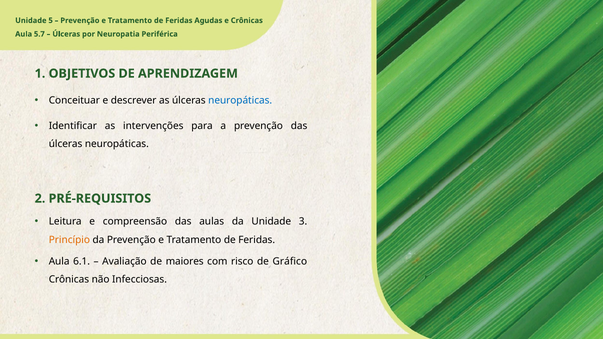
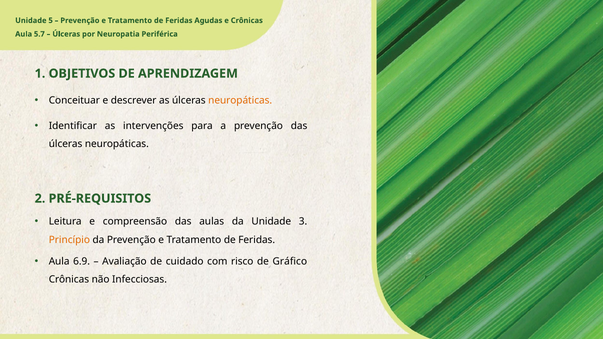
neuropáticas at (240, 100) colour: blue -> orange
6.1: 6.1 -> 6.9
maiores: maiores -> cuidado
